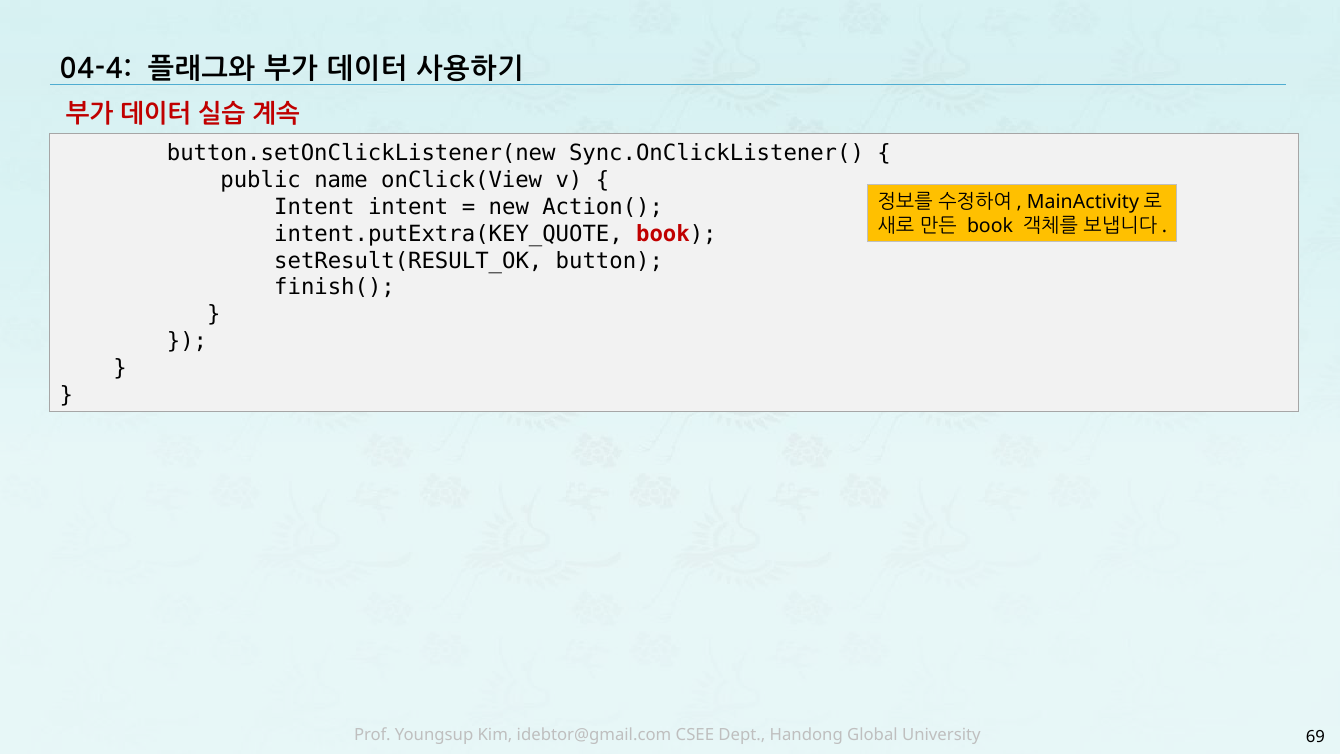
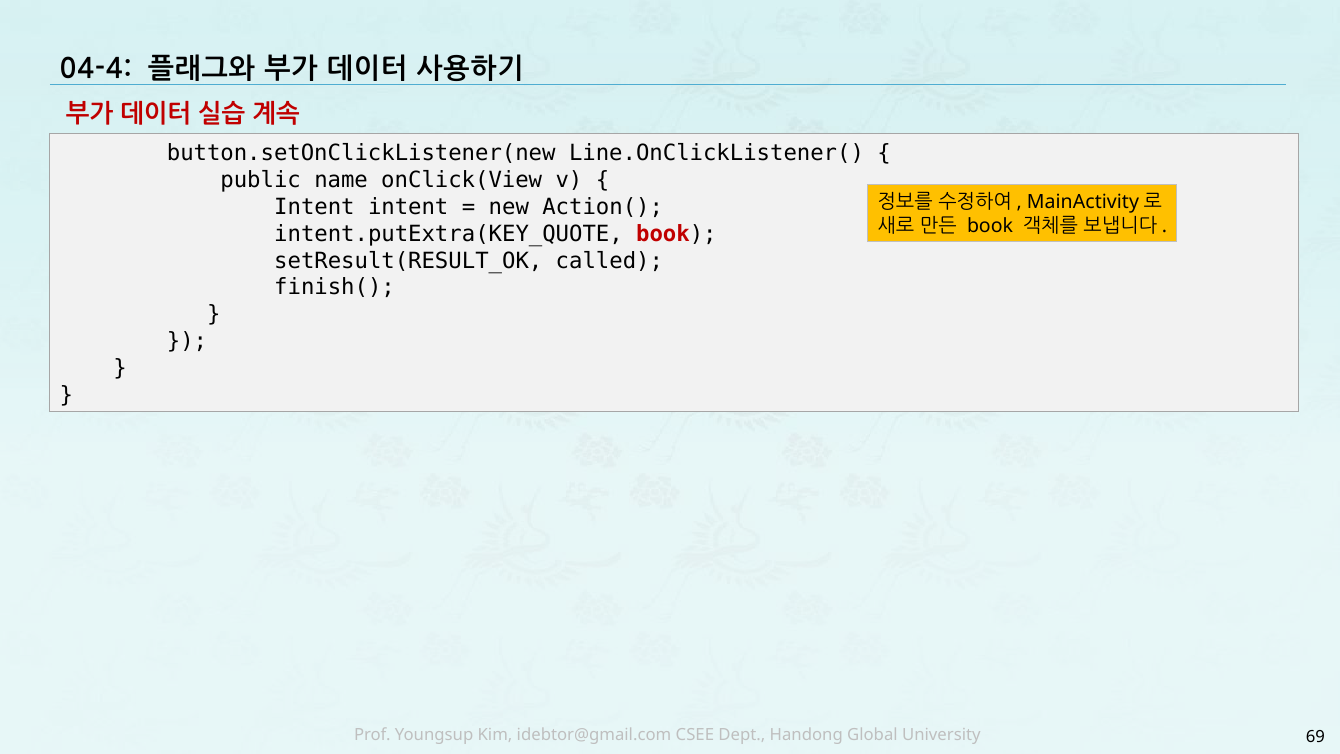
Sync.OnClickListener(: Sync.OnClickListener( -> Line.OnClickListener(
button: button -> called
